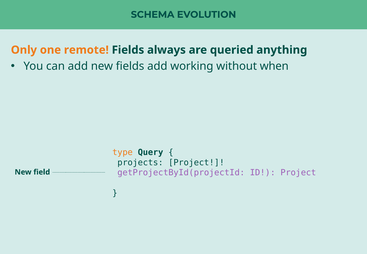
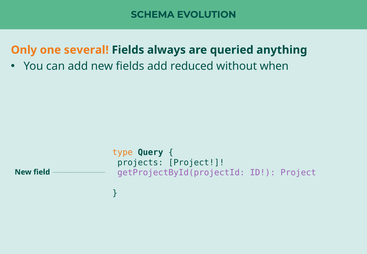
remote: remote -> several
working: working -> reduced
